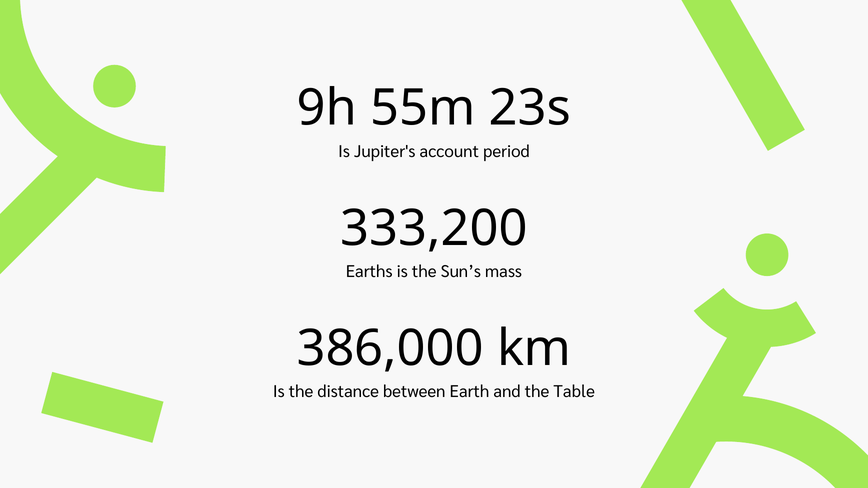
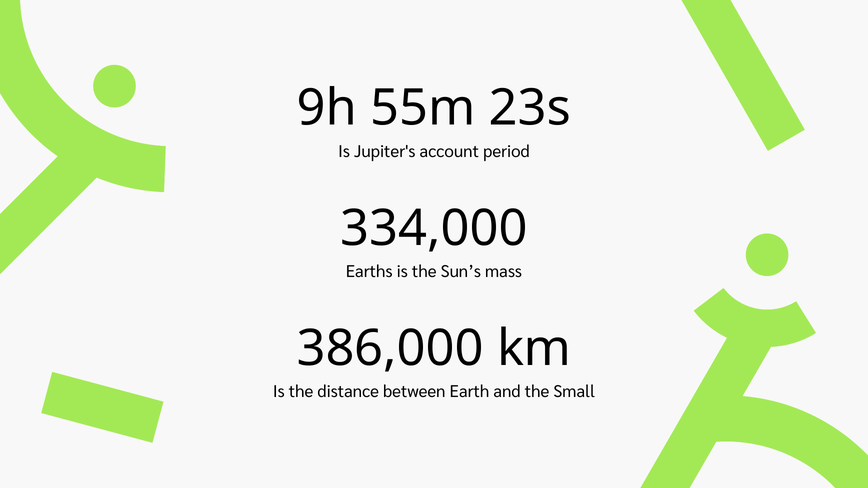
333,200: 333,200 -> 334,000
Table: Table -> Small
